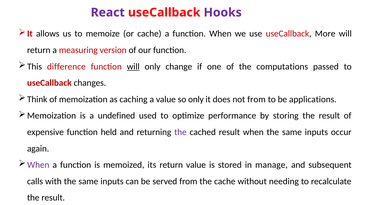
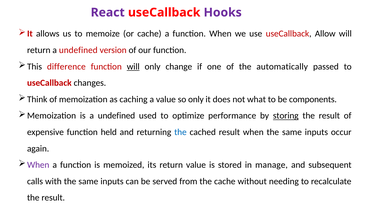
More: More -> Allow
return a measuring: measuring -> undefined
computations: computations -> automatically
not from: from -> what
applications: applications -> components
storing underline: none -> present
the at (180, 132) colour: purple -> blue
